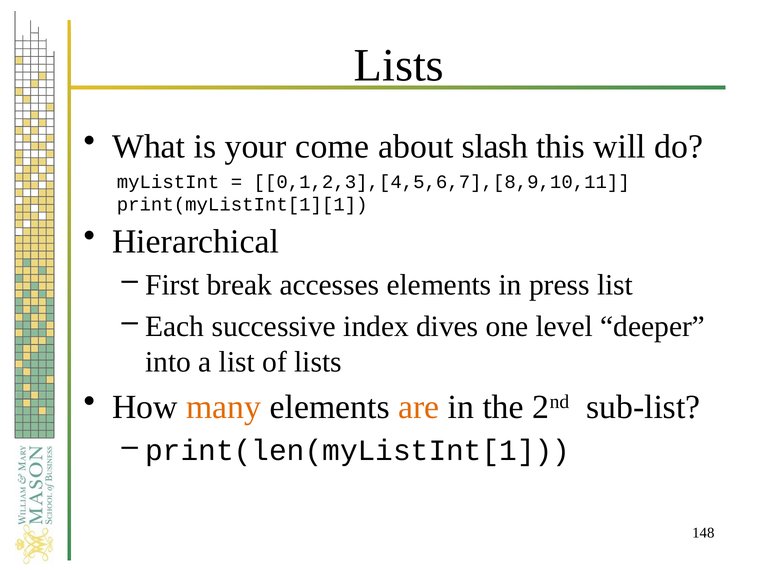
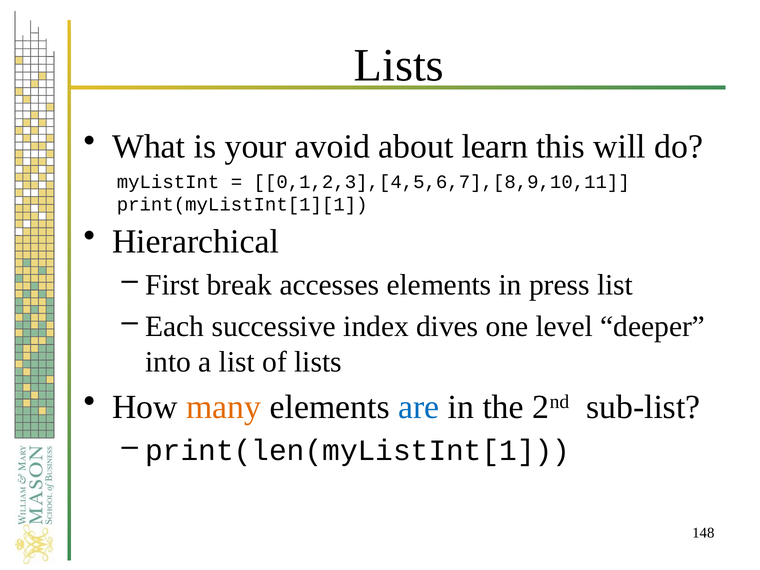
come: come -> avoid
slash: slash -> learn
are colour: orange -> blue
